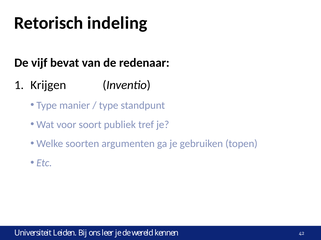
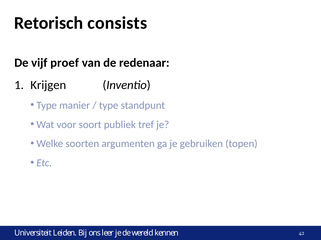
indeling: indeling -> consists
bevat: bevat -> proef
